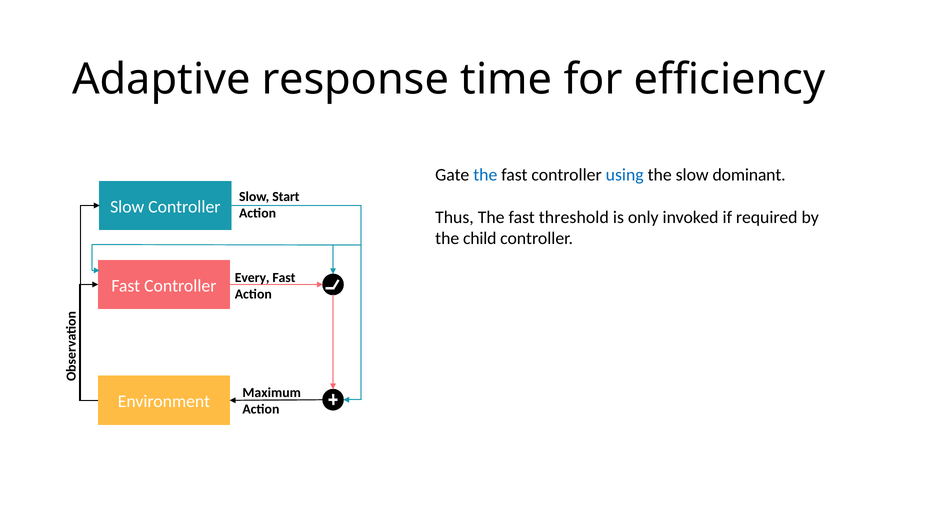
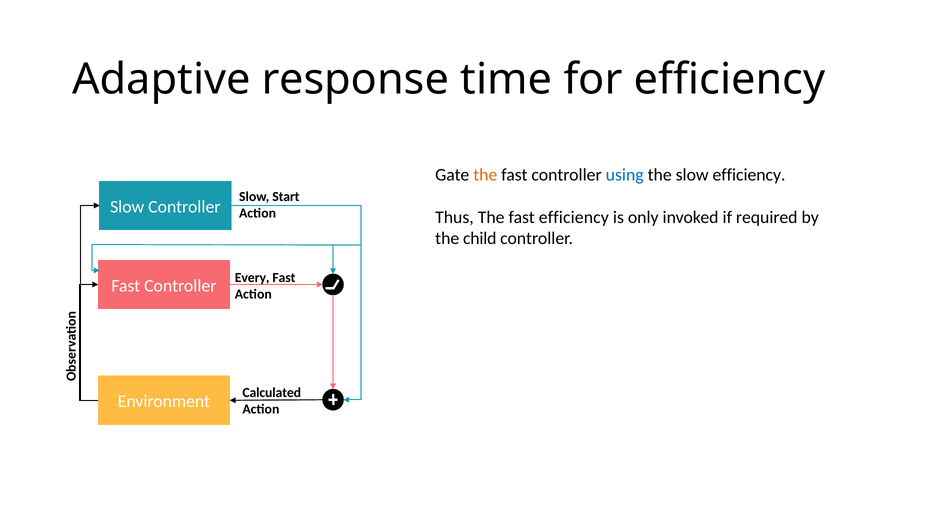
the at (485, 175) colour: blue -> orange
slow dominant: dominant -> efficiency
fast threshold: threshold -> efficiency
Maximum: Maximum -> Calculated
